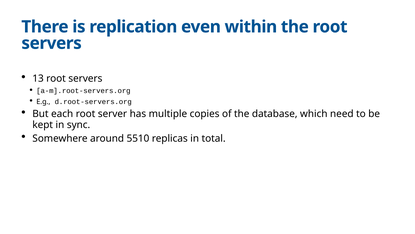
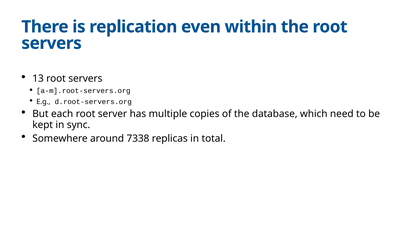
5510: 5510 -> 7338
